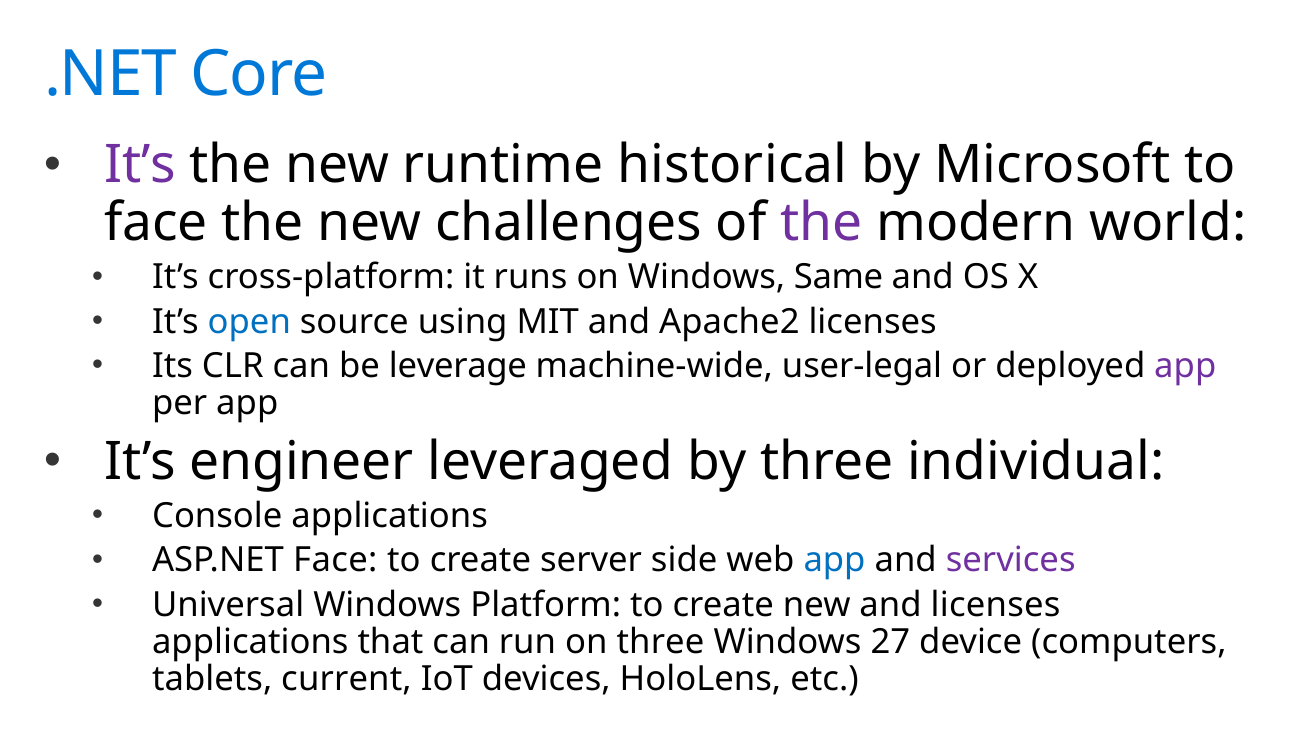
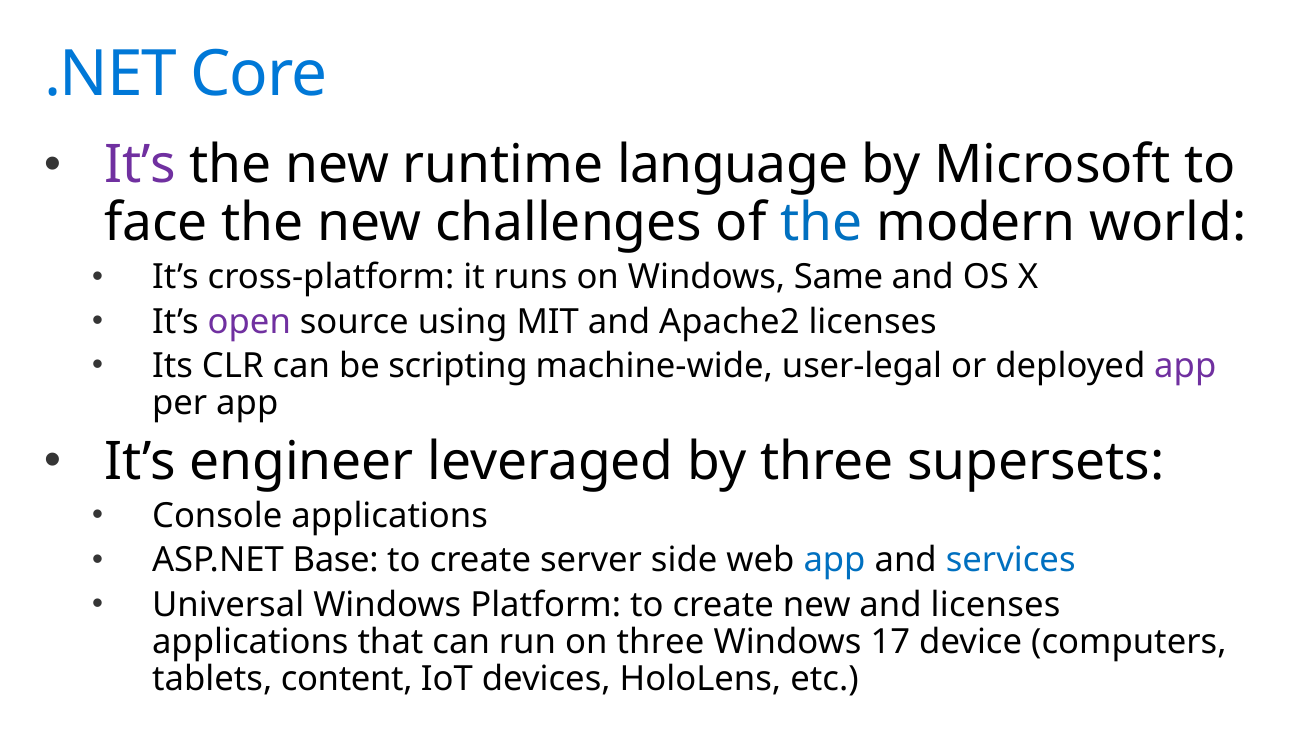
historical: historical -> language
the at (821, 223) colour: purple -> blue
open colour: blue -> purple
leverage: leverage -> scripting
individual: individual -> supersets
ASP.NET Face: Face -> Base
services colour: purple -> blue
27: 27 -> 17
current: current -> content
